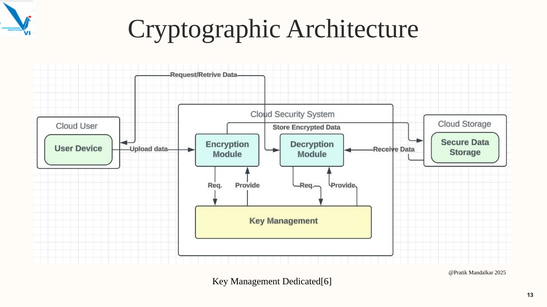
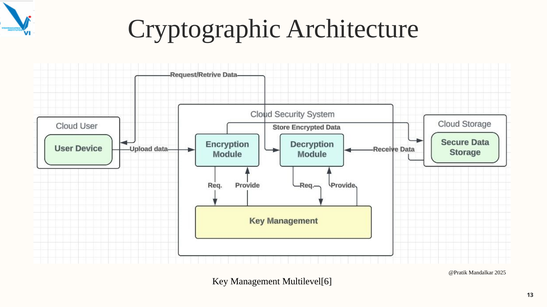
Dedicated[6: Dedicated[6 -> Multilevel[6
